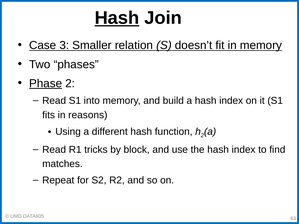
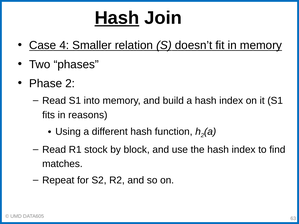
3: 3 -> 4
Phase underline: present -> none
tricks: tricks -> stock
